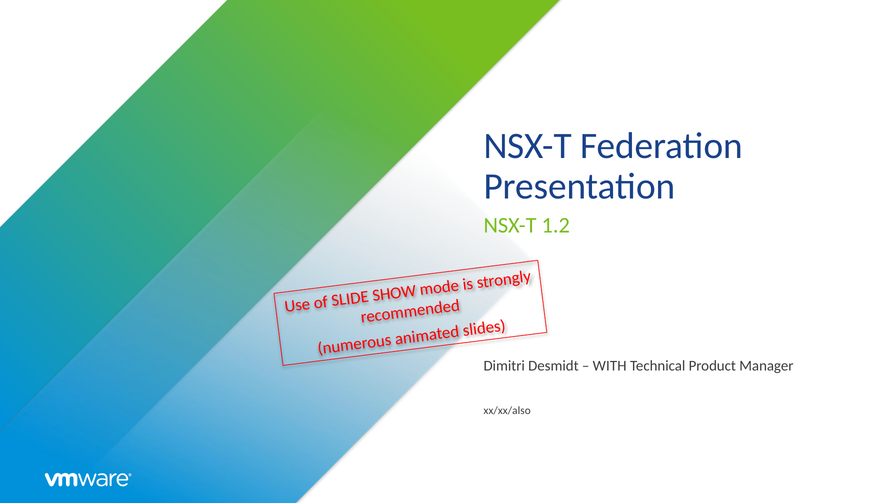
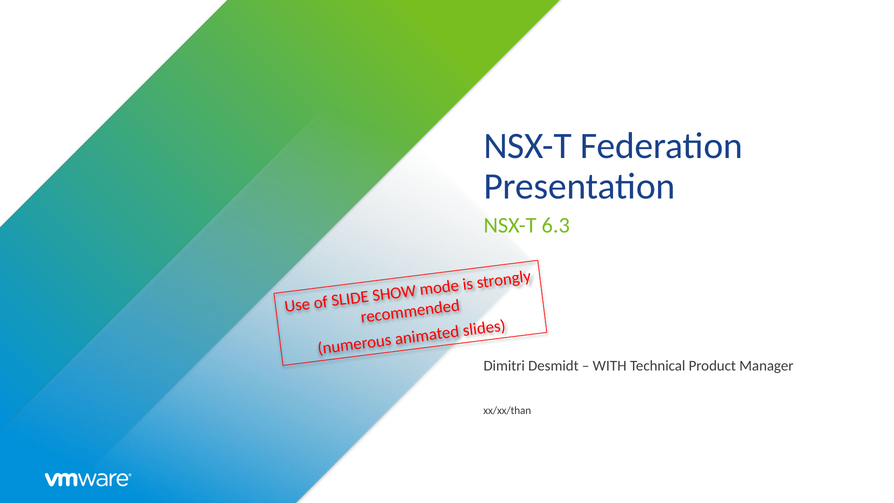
1.2: 1.2 -> 6.3
xx/xx/also: xx/xx/also -> xx/xx/than
